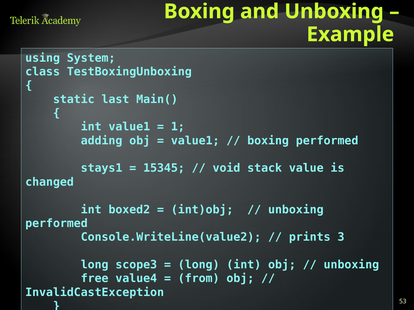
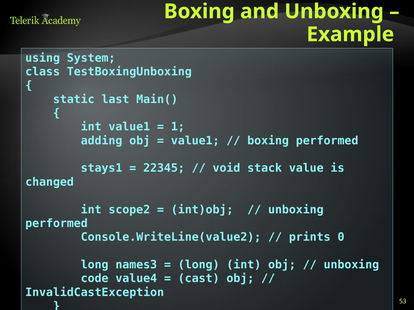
15345: 15345 -> 22345
boxed2: boxed2 -> scope2
3: 3 -> 0
scope3: scope3 -> names3
free: free -> code
from: from -> cast
